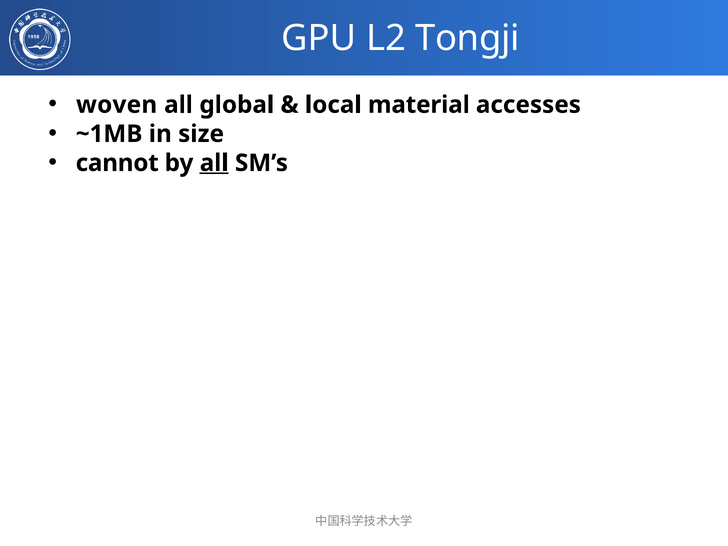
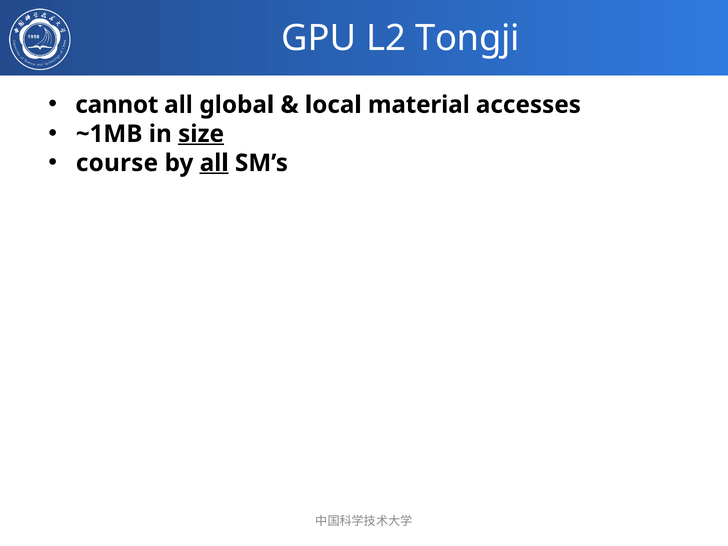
woven: woven -> cannot
size underline: none -> present
cannot: cannot -> course
